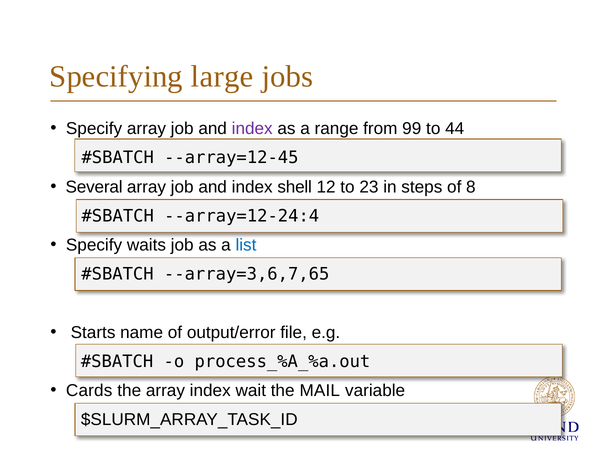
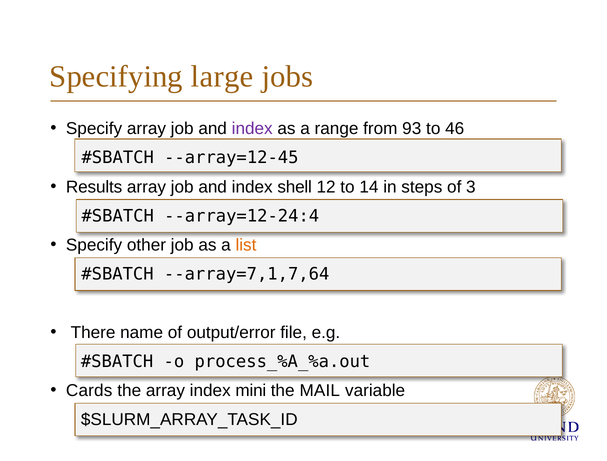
99: 99 -> 93
44: 44 -> 46
Several: Several -> Results
23: 23 -> 14
8: 8 -> 3
waits: waits -> other
list colour: blue -> orange
--array=3,6,7,65: --array=3,6,7,65 -> --array=7,1,7,64
Starts: Starts -> There
wait: wait -> mini
